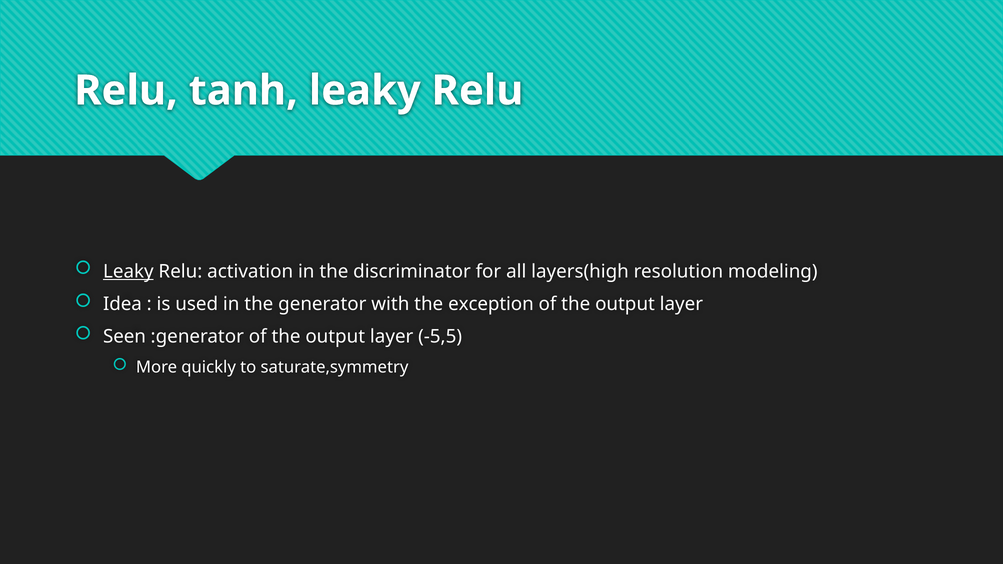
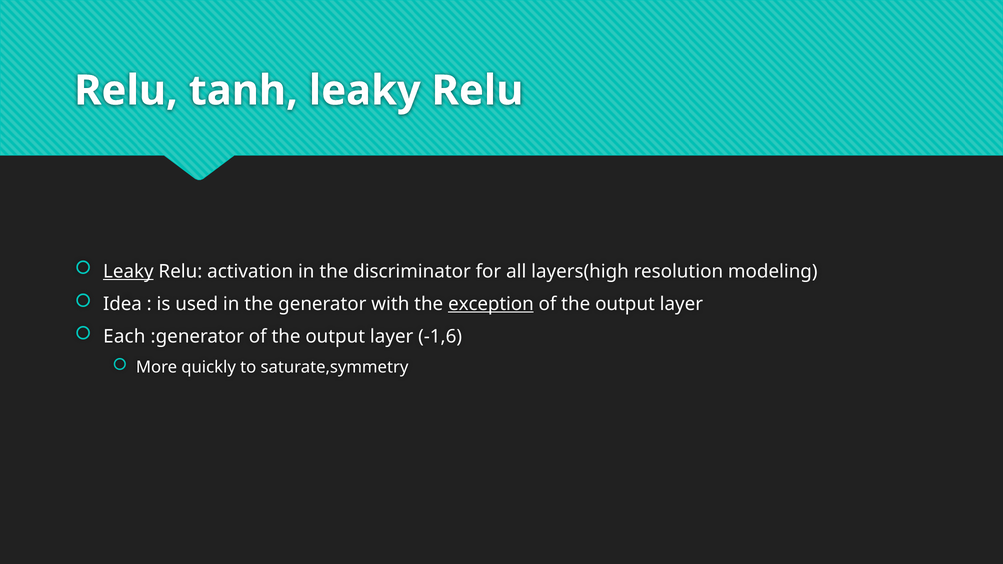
exception underline: none -> present
Seen: Seen -> Each
-5,5: -5,5 -> -1,6
